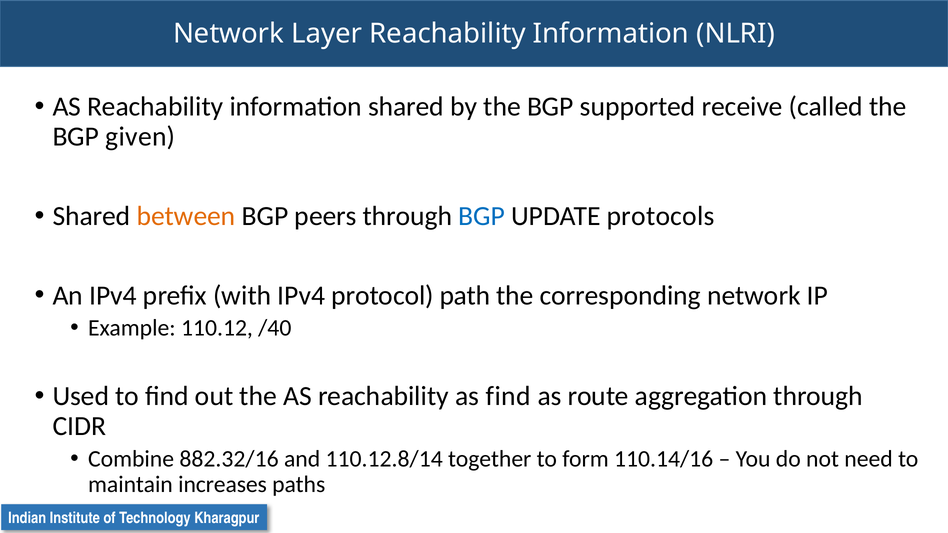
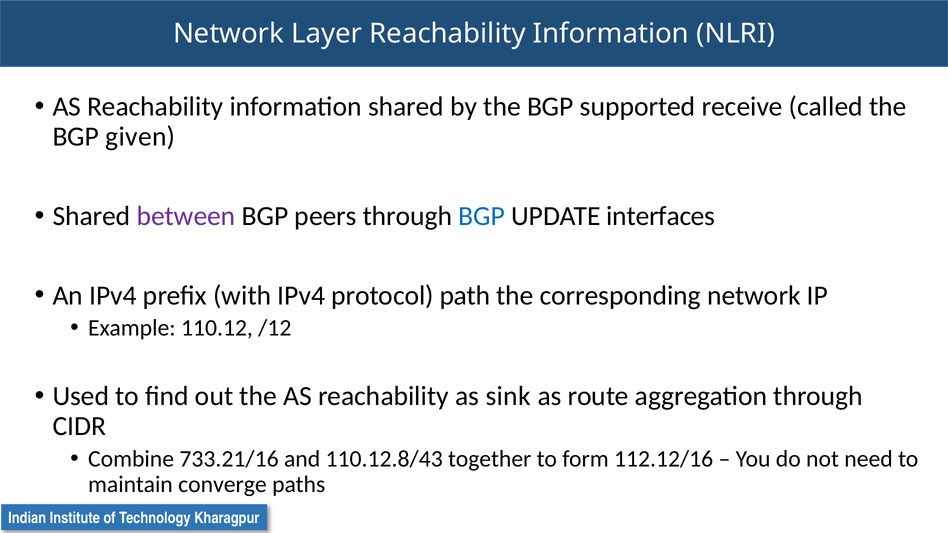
between colour: orange -> purple
protocols: protocols -> interfaces
/40: /40 -> /12
as find: find -> sink
882.32/16: 882.32/16 -> 733.21/16
110.12.8/14: 110.12.8/14 -> 110.12.8/43
110.14/16: 110.14/16 -> 112.12/16
increases: increases -> converge
